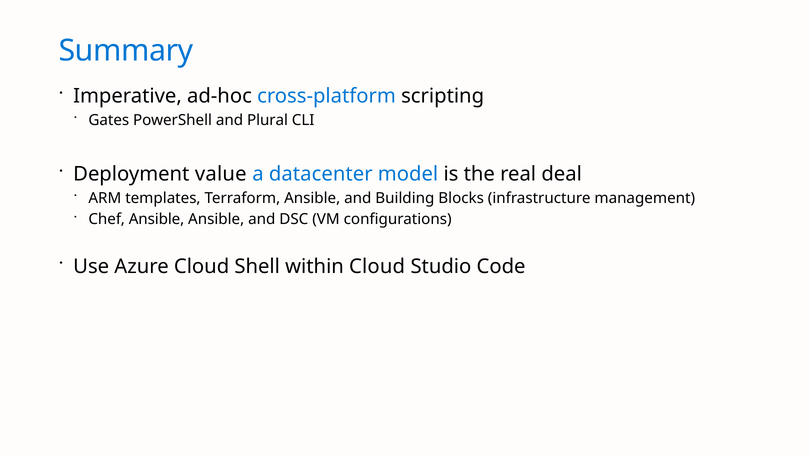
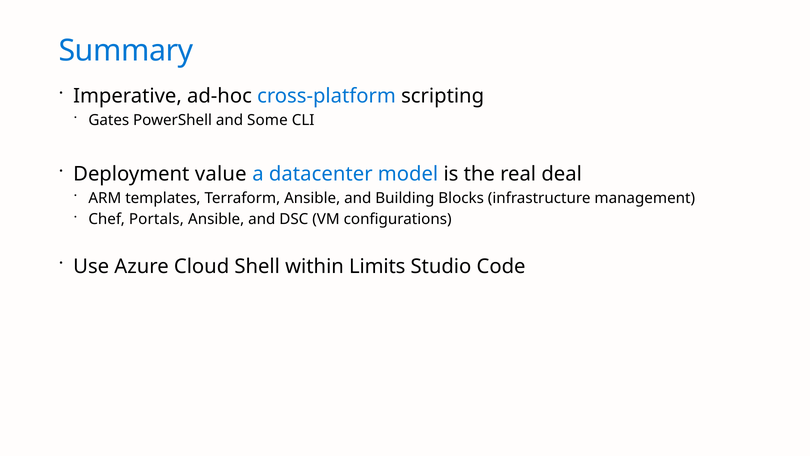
Plural: Plural -> Some
Chef Ansible: Ansible -> Portals
within Cloud: Cloud -> Limits
